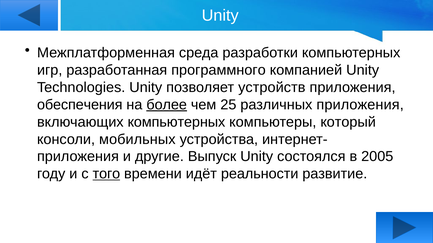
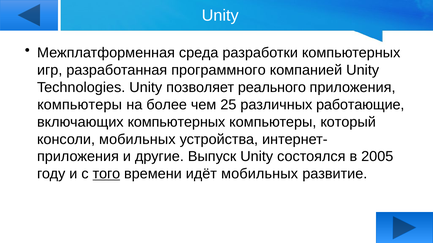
устройств: устройств -> реального
обеспечения at (80, 105): обеспечения -> компьютеры
более underline: present -> none
различных приложения: приложения -> работающие
идёт реальности: реальности -> мобильных
